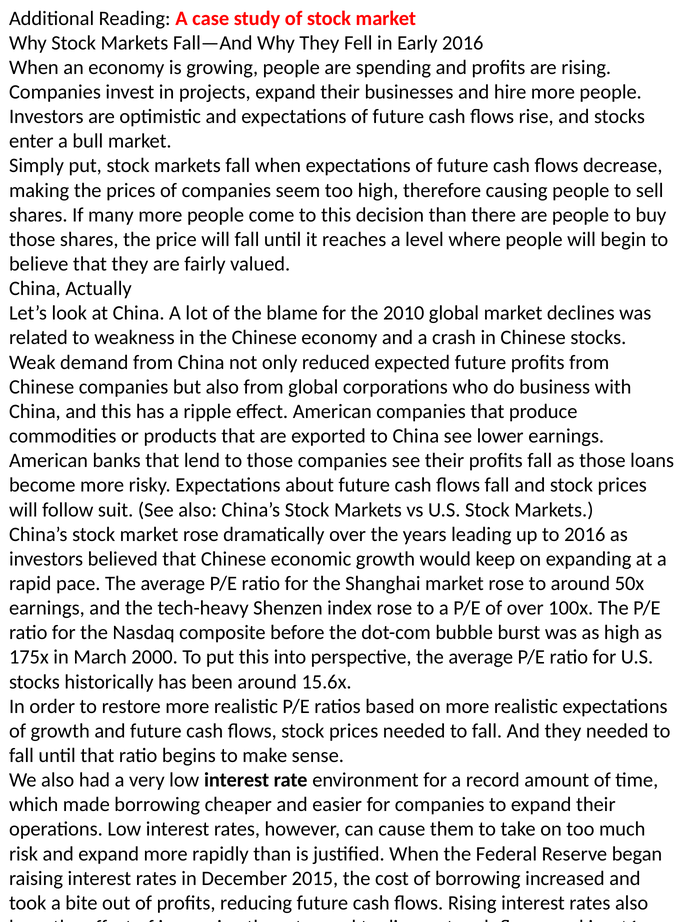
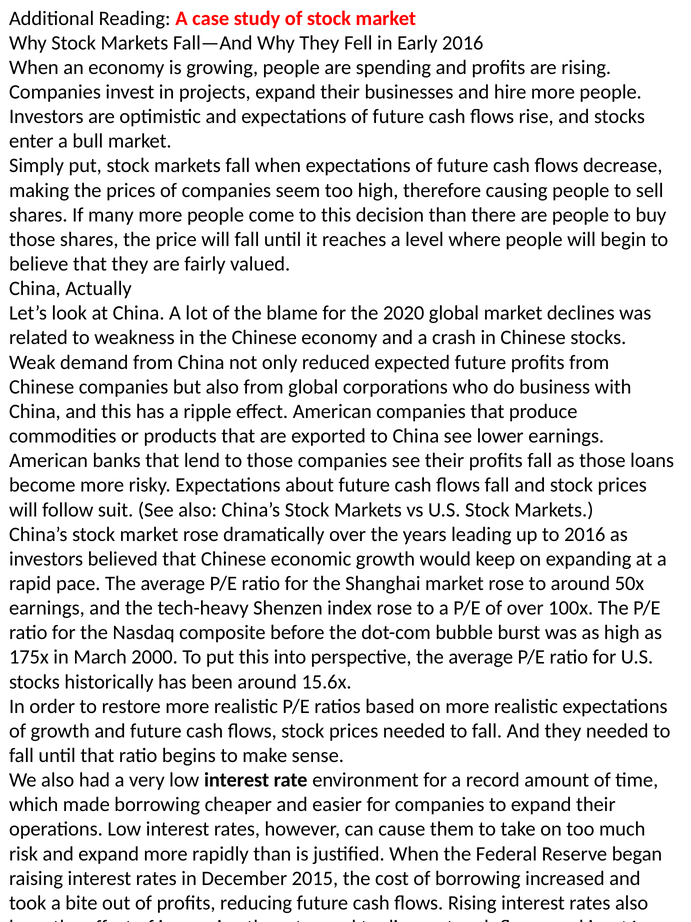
2010: 2010 -> 2020
